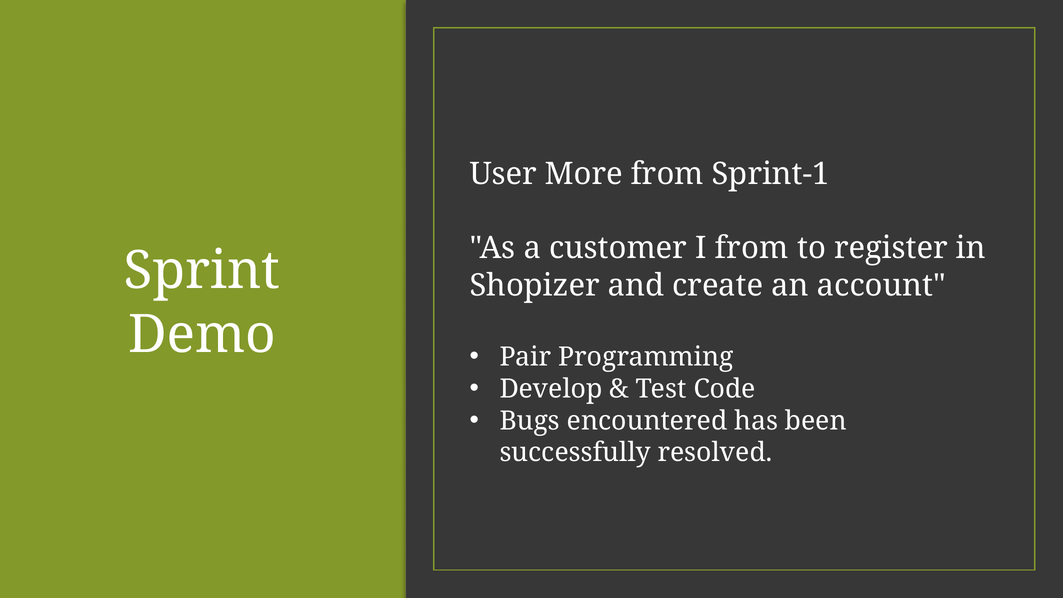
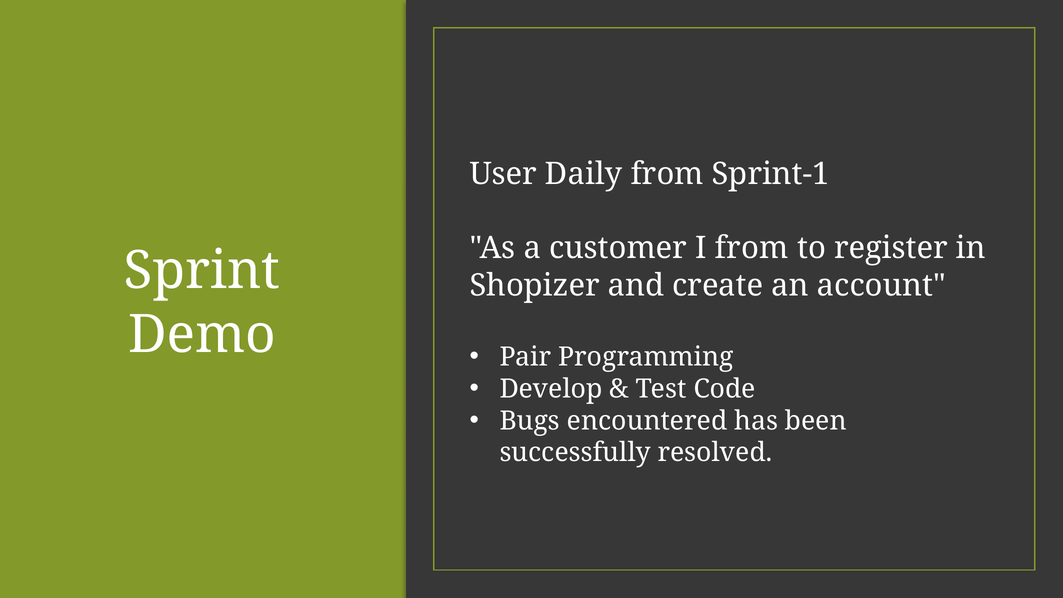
More: More -> Daily
